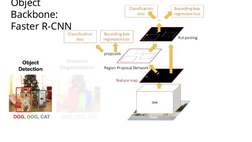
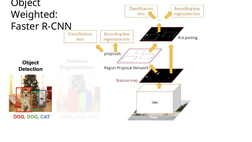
Backbone: Backbone -> Weighted
